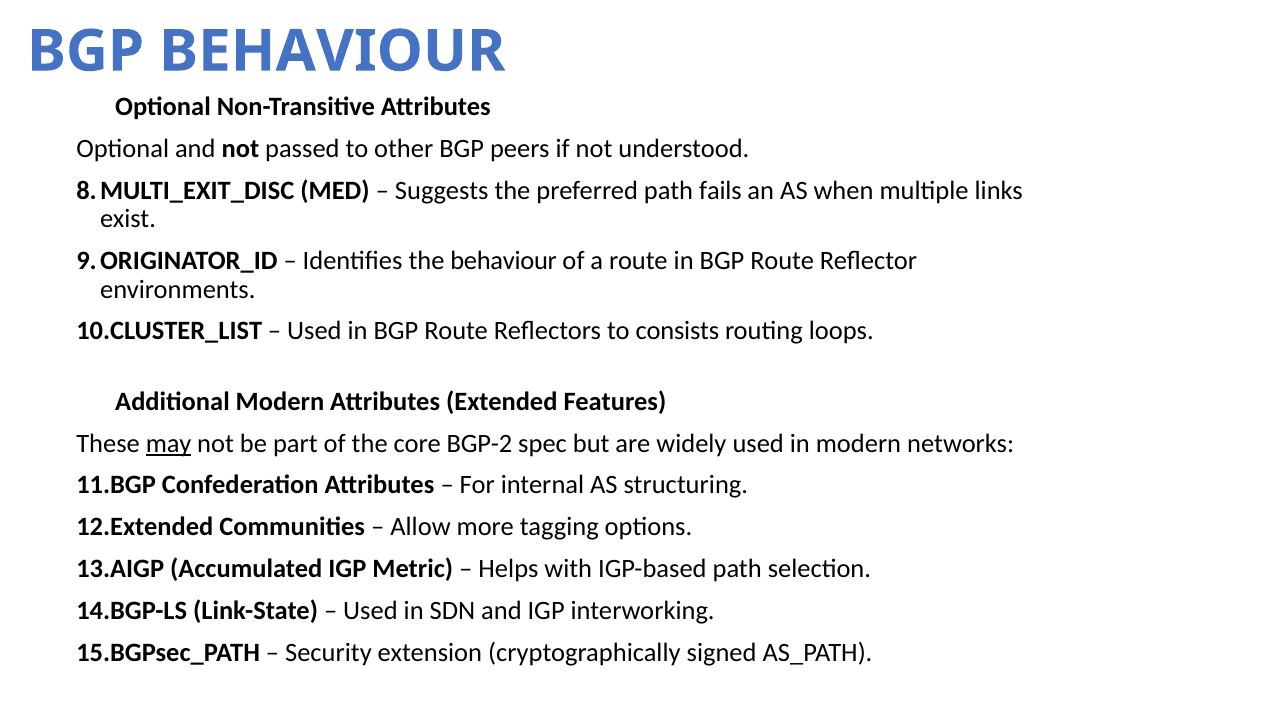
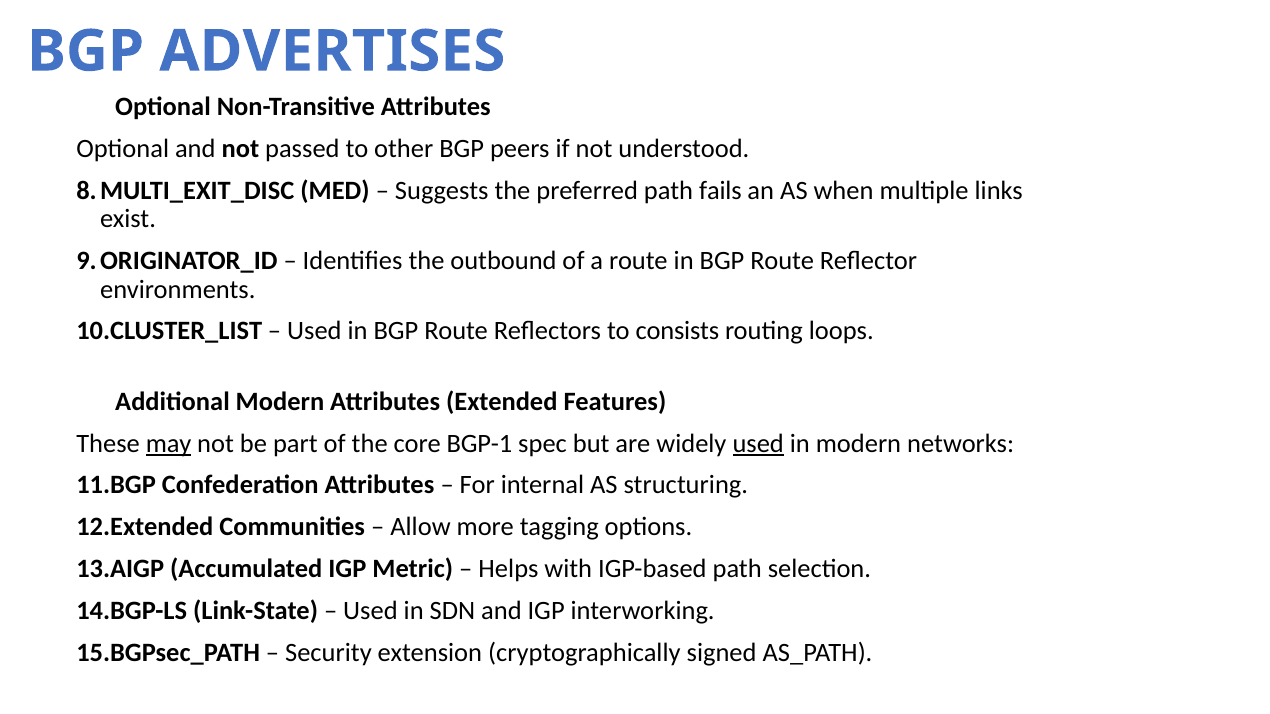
BGP BEHAVIOUR: BEHAVIOUR -> ADVERTISES
the behaviour: behaviour -> outbound
BGP-2: BGP-2 -> BGP-1
used at (758, 444) underline: none -> present
